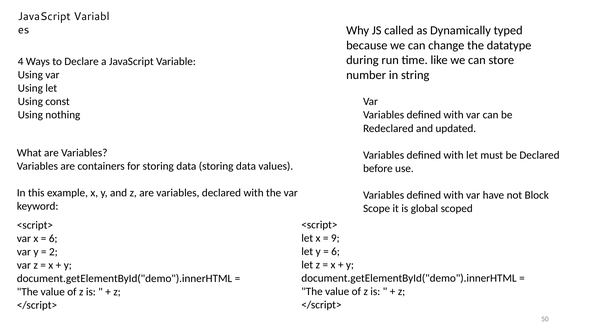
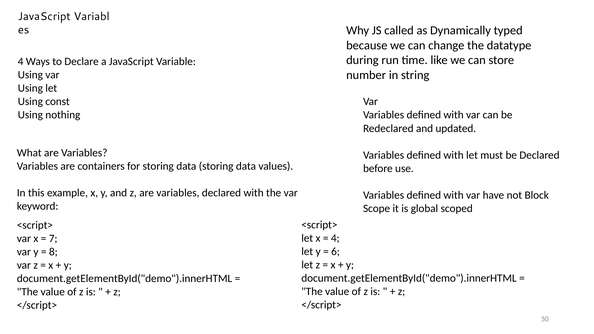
9 at (335, 238): 9 -> 4
6 at (53, 239): 6 -> 7
2: 2 -> 8
